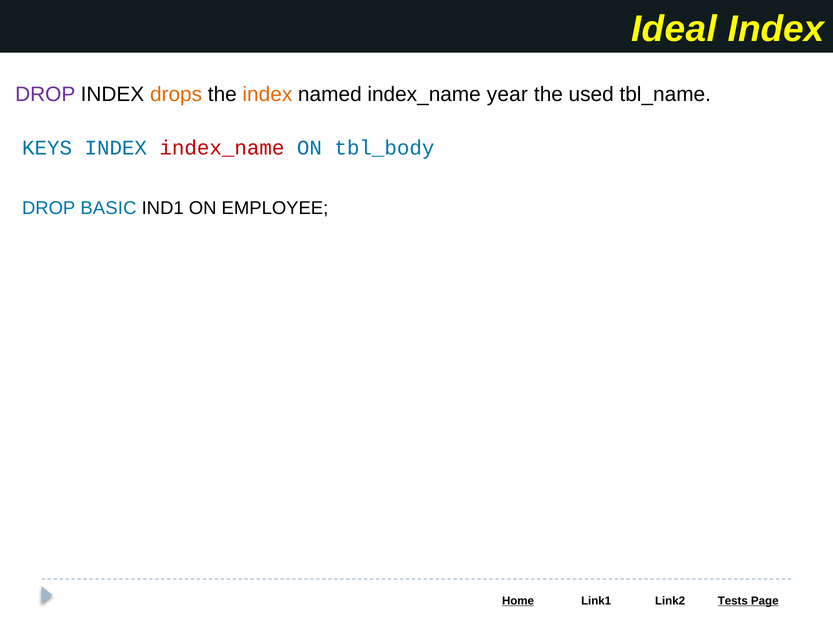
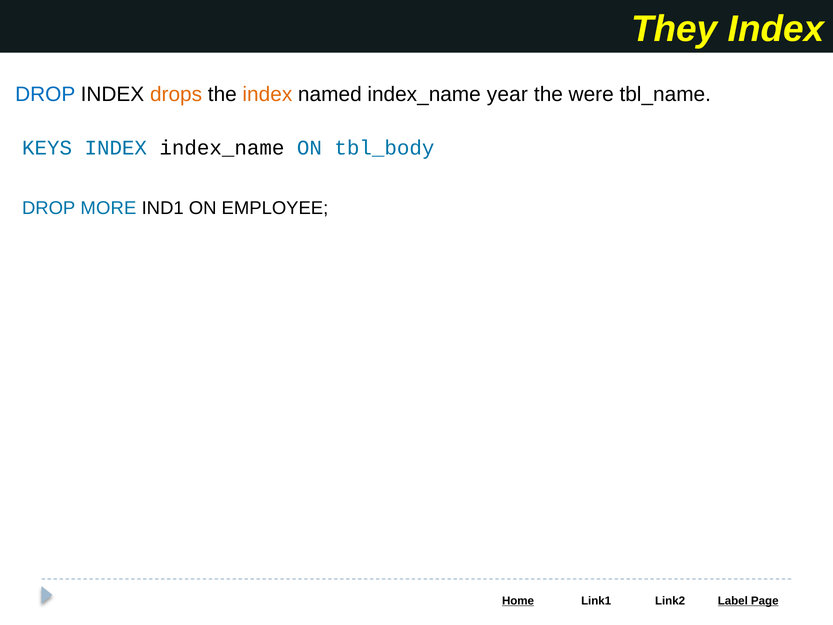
Ideal: Ideal -> They
DROP at (45, 94) colour: purple -> blue
used: used -> were
index_name at (222, 148) colour: red -> black
BASIC: BASIC -> MORE
Tests: Tests -> Label
